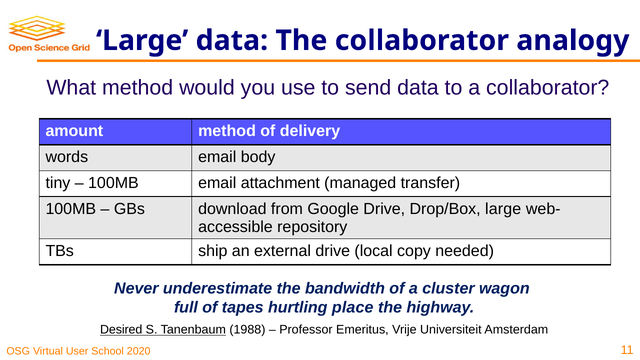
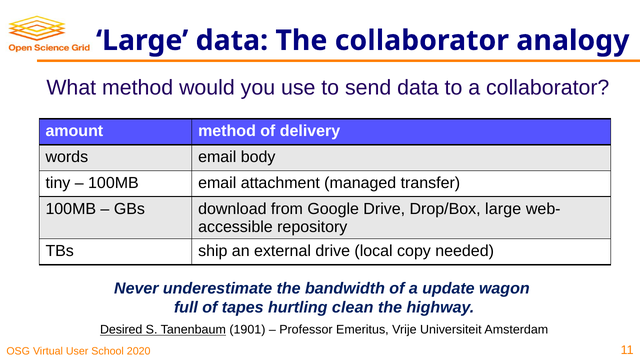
cluster: cluster -> update
place: place -> clean
1988: 1988 -> 1901
